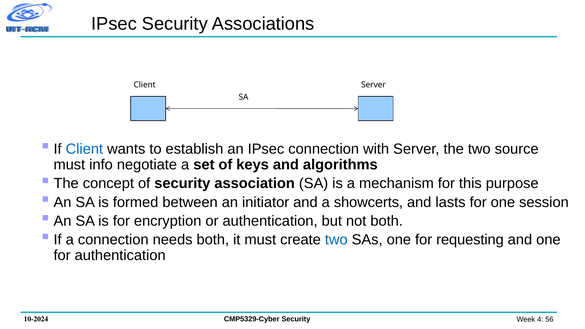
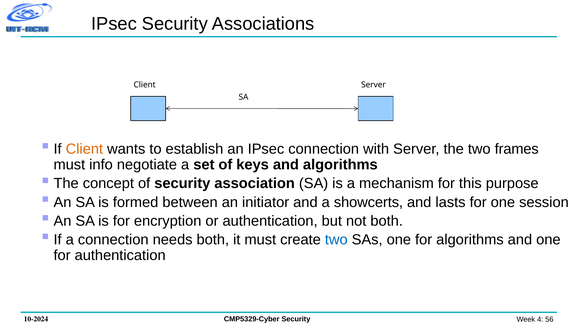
Client at (84, 149) colour: blue -> orange
source: source -> frames
for requesting: requesting -> algorithms
